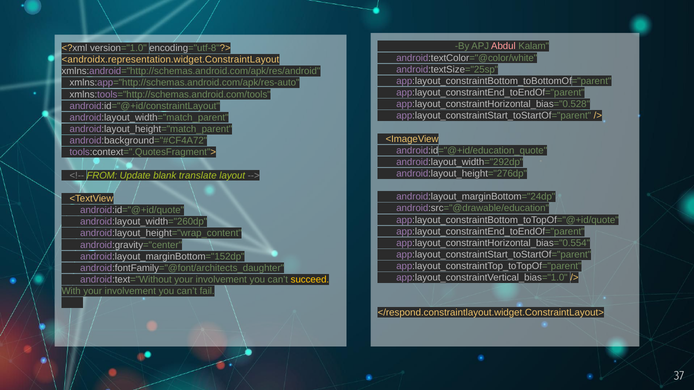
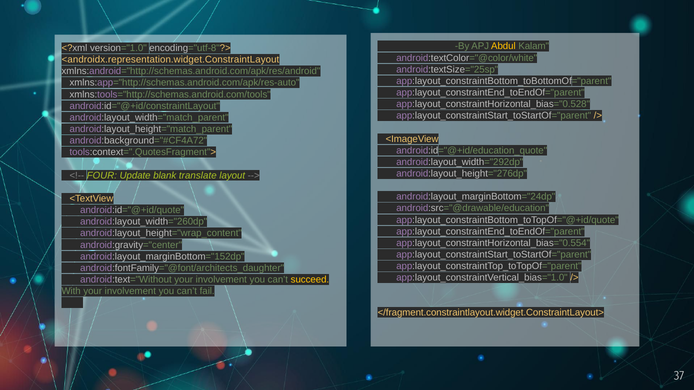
Abdul colour: pink -> yellow
FROM: FROM -> FOUR
</respond.constraintlayout.widget.ConstraintLayout>: </respond.constraintlayout.widget.ConstraintLayout> -> </fragment.constraintlayout.widget.ConstraintLayout>
